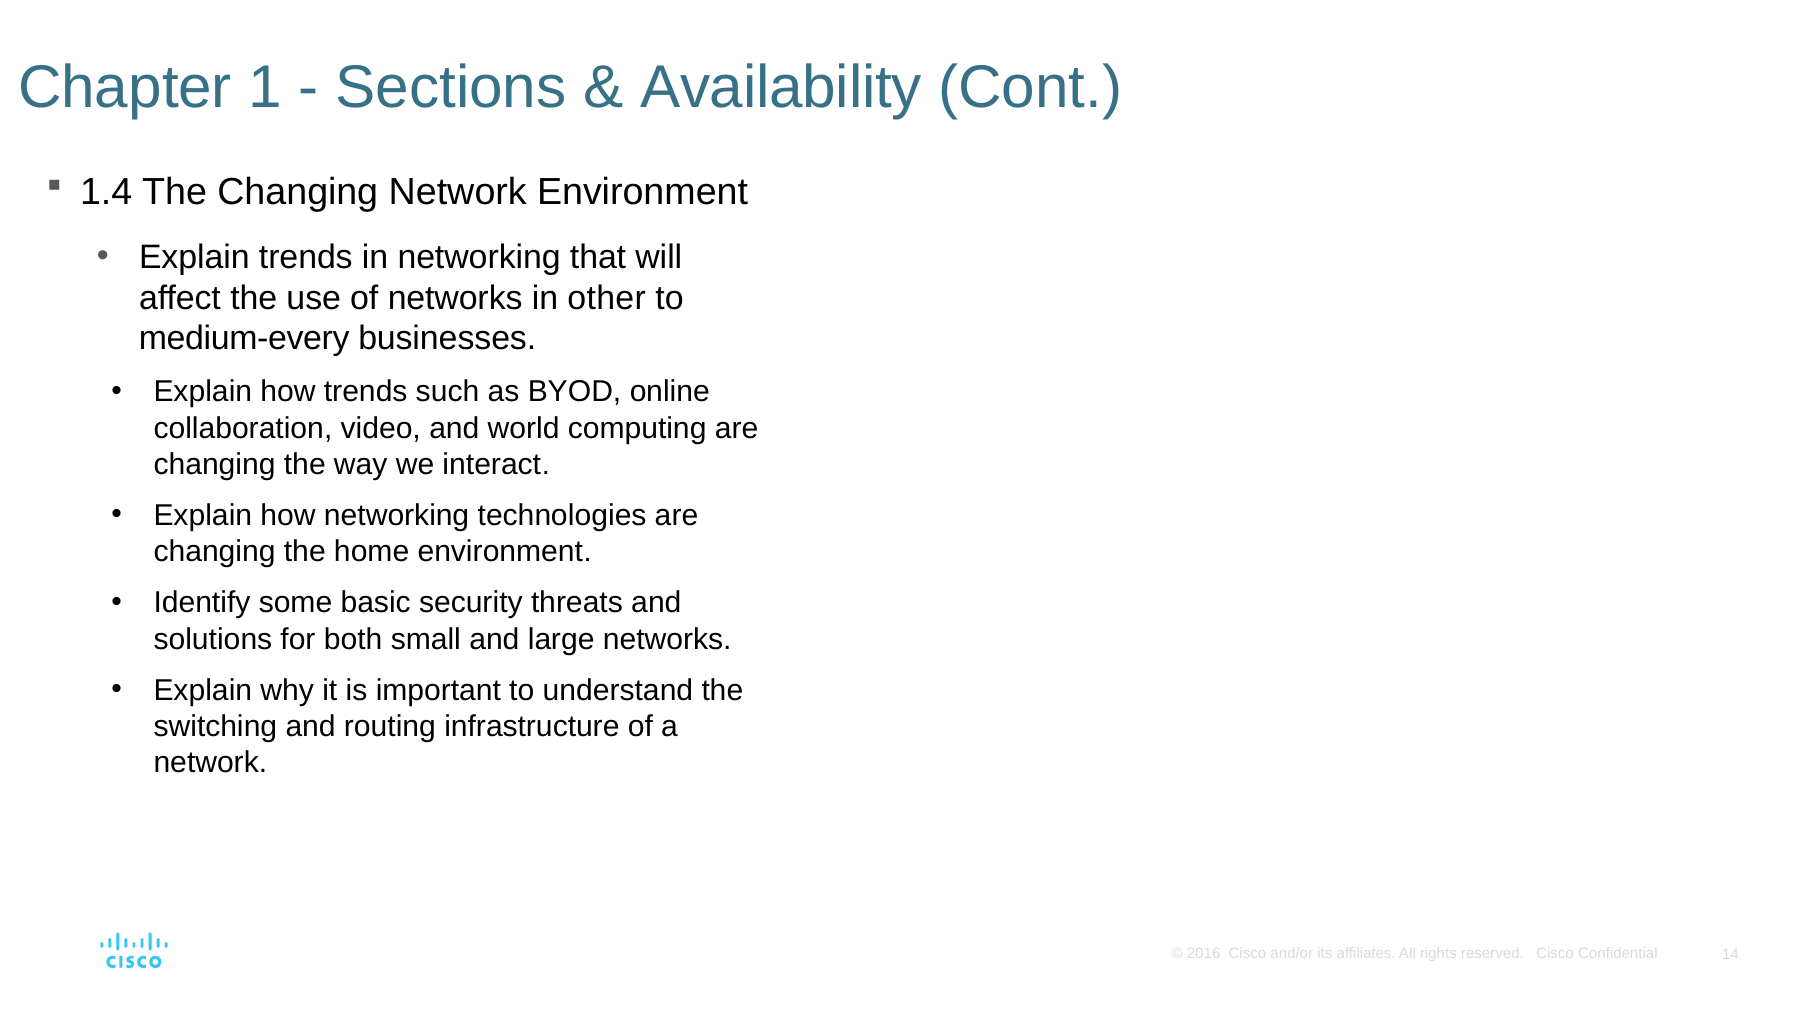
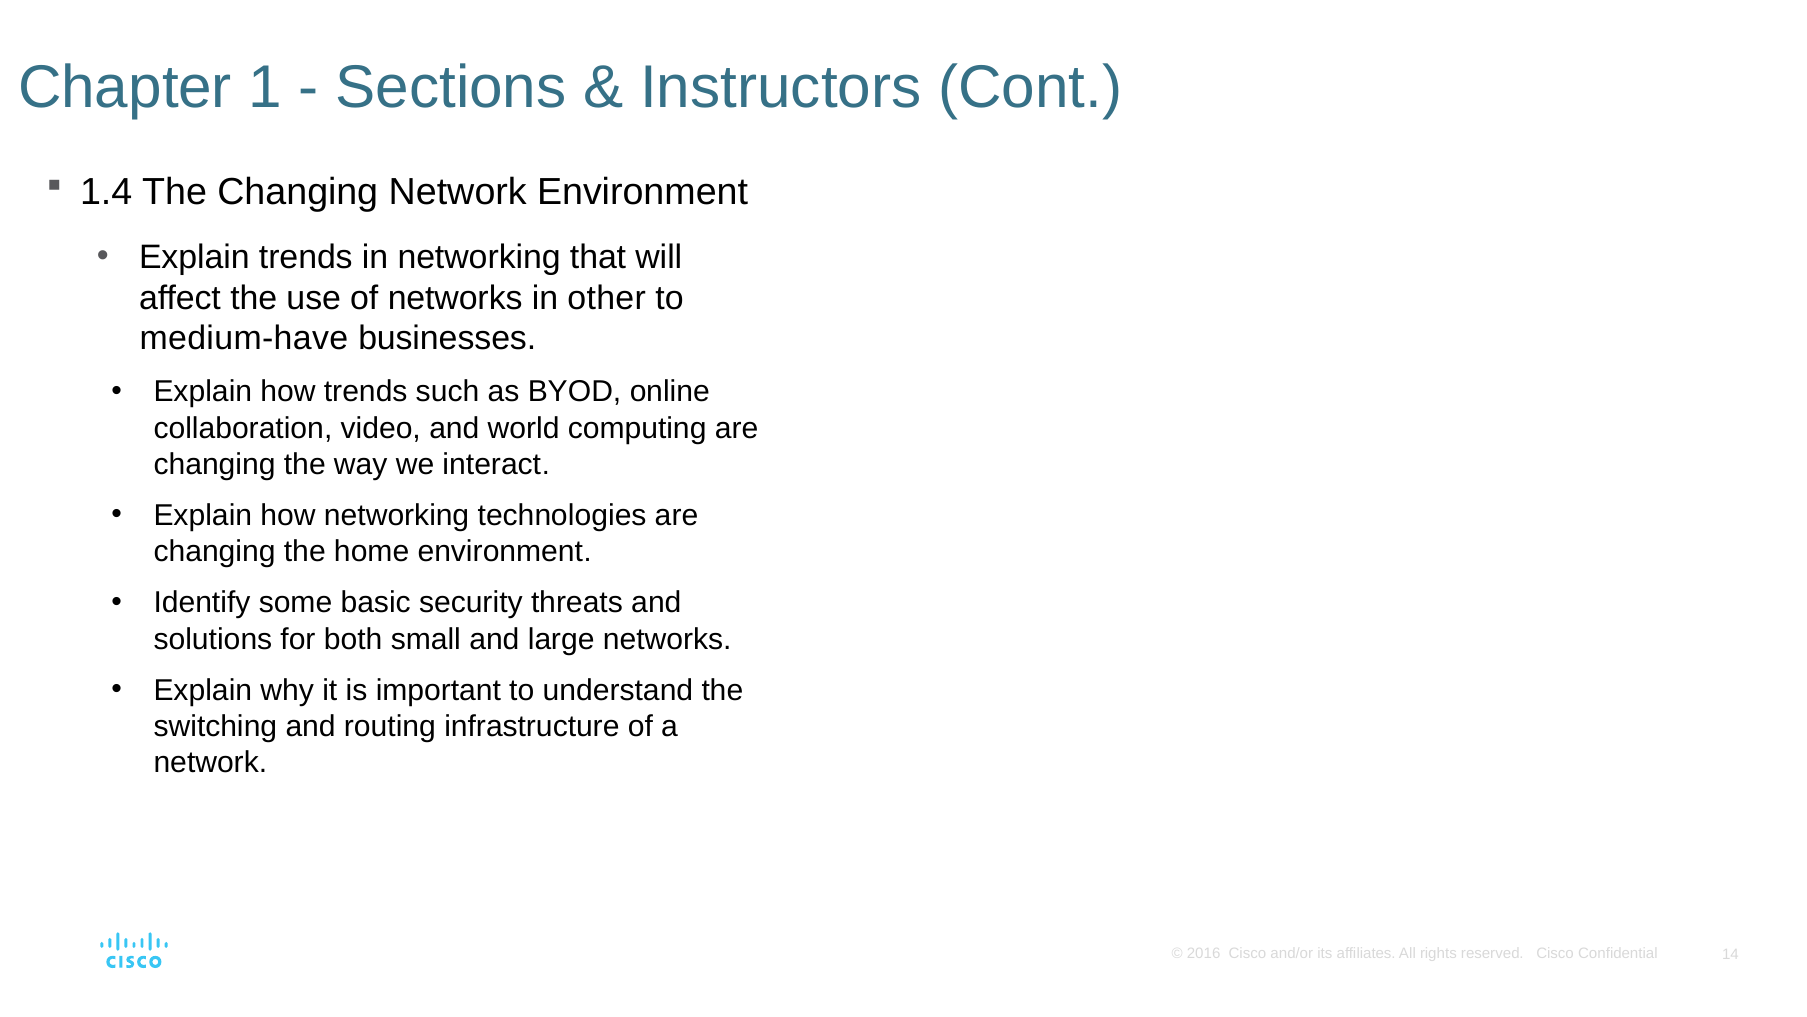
Availability: Availability -> Instructors
medium-every: medium-every -> medium-have
